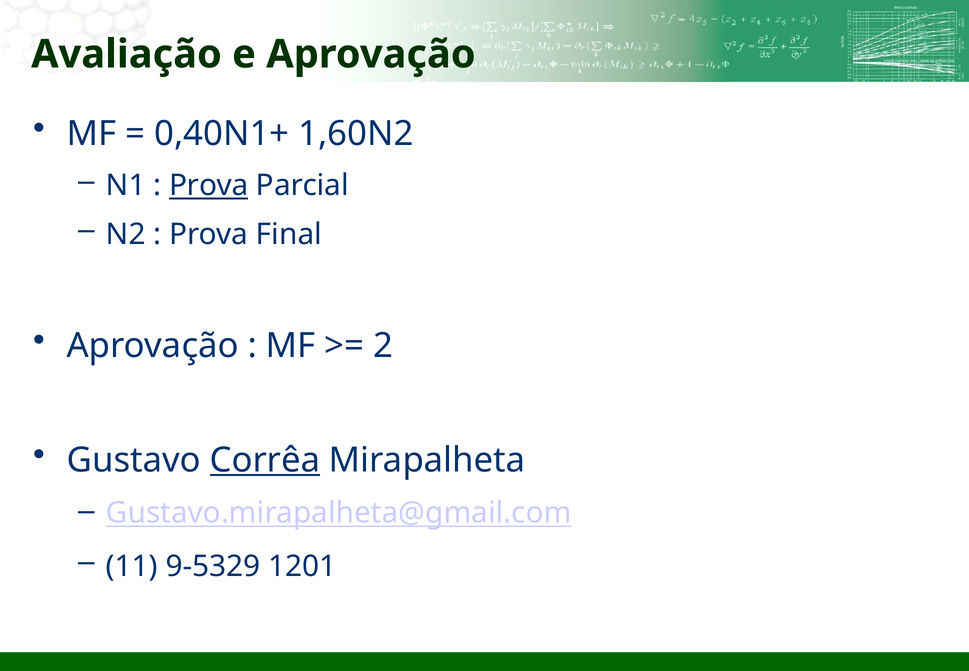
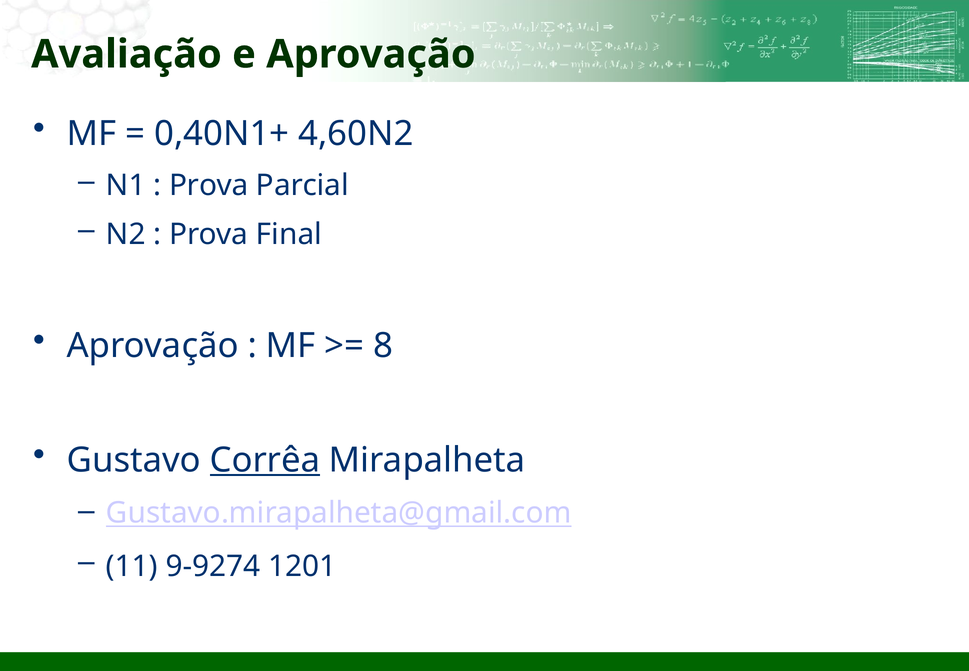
1,60N2: 1,60N2 -> 4,60N2
Prova at (209, 185) underline: present -> none
2: 2 -> 8
9-5329: 9-5329 -> 9-9274
